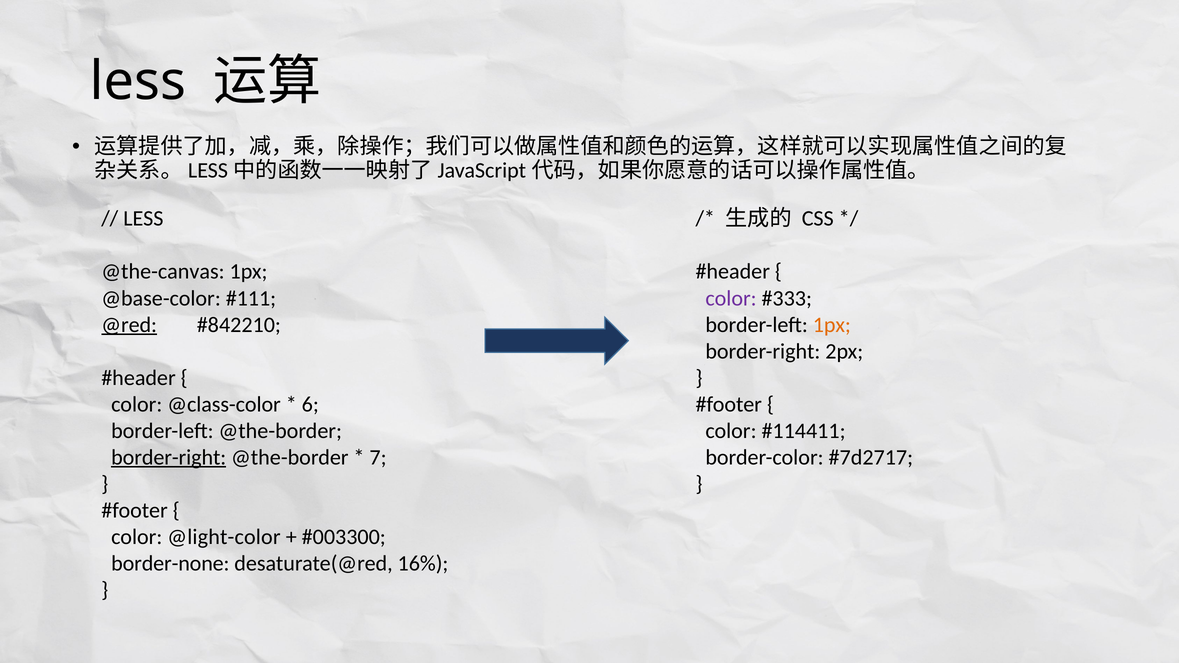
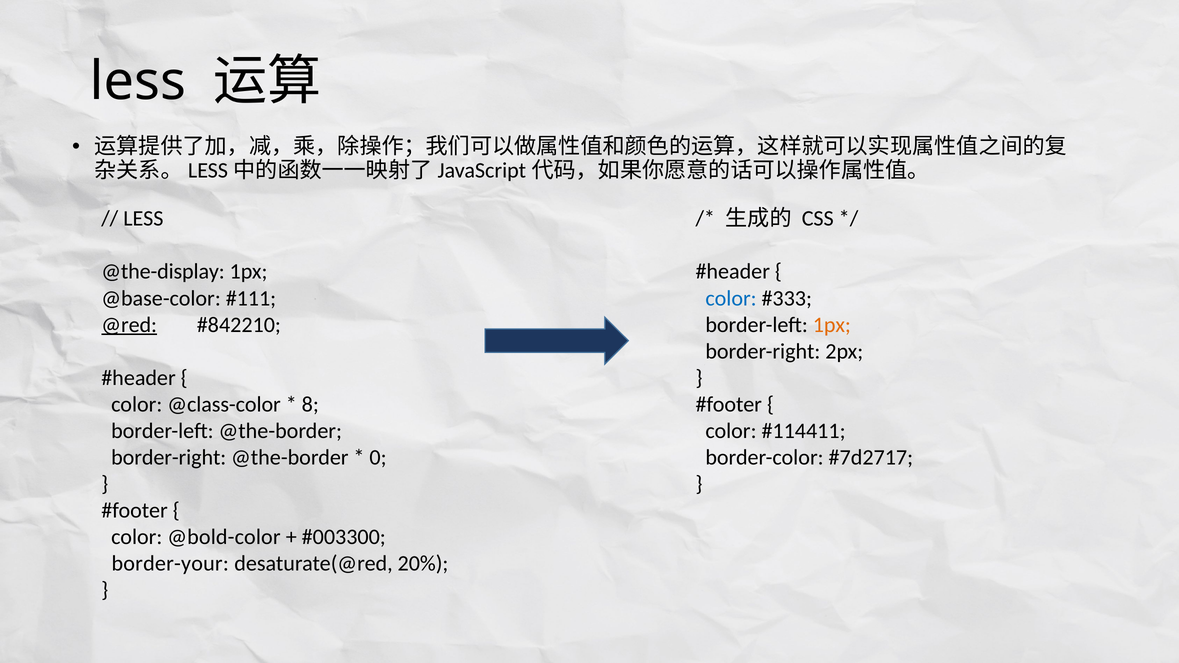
@the-canvas: @the-canvas -> @the-display
color at (731, 298) colour: purple -> blue
6: 6 -> 8
border-right at (169, 457) underline: present -> none
7: 7 -> 0
@light-color: @light-color -> @bold-color
border-none: border-none -> border-your
16%: 16% -> 20%
